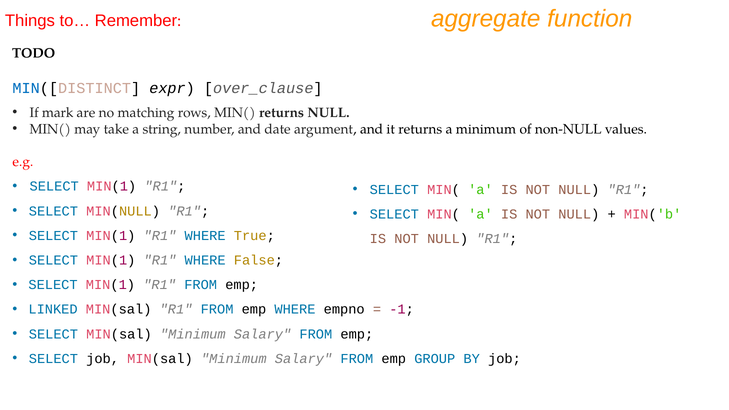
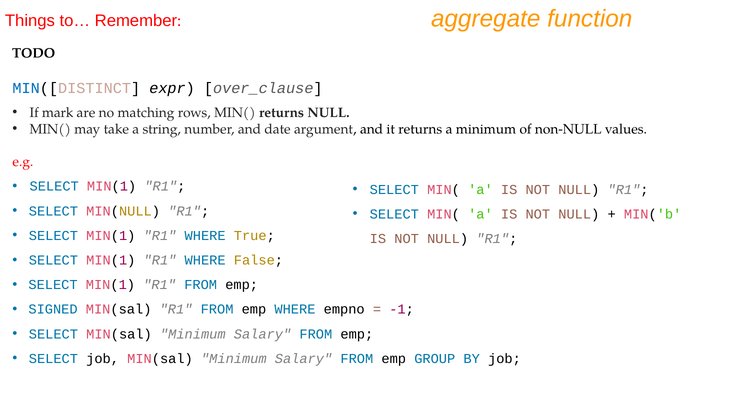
LINKED: LINKED -> SIGNED
